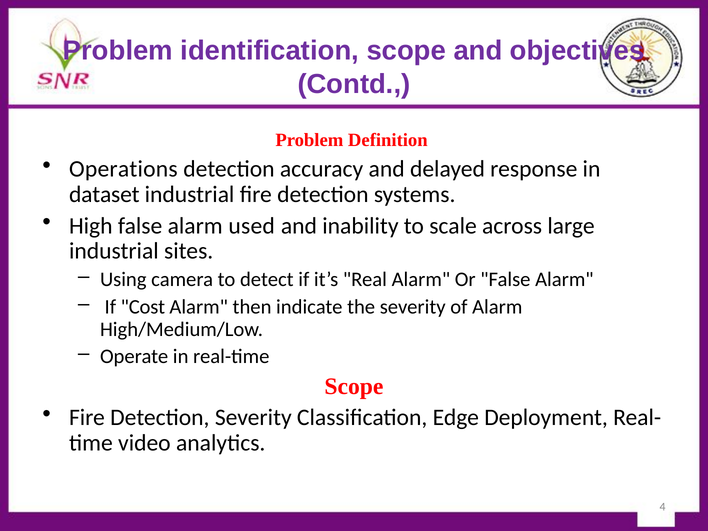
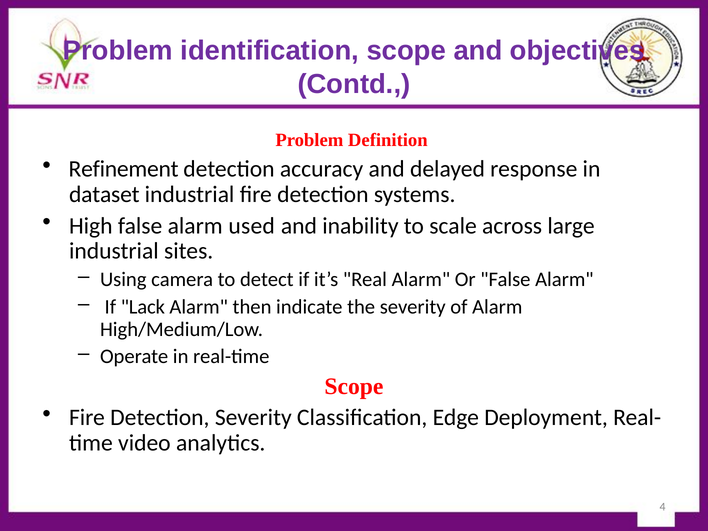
Operations: Operations -> Refinement
Cost: Cost -> Lack
